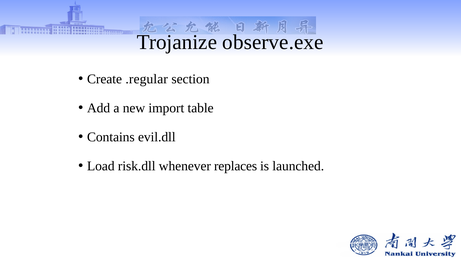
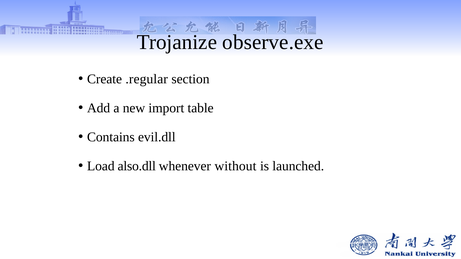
risk.dll: risk.dll -> also.dll
replaces: replaces -> without
